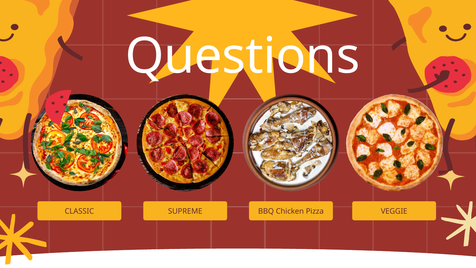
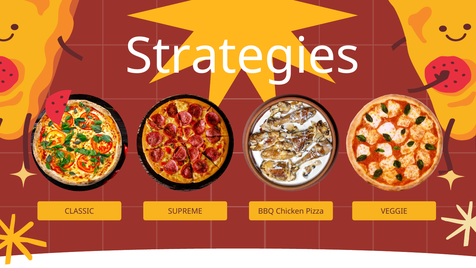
Questions: Questions -> Strategies
